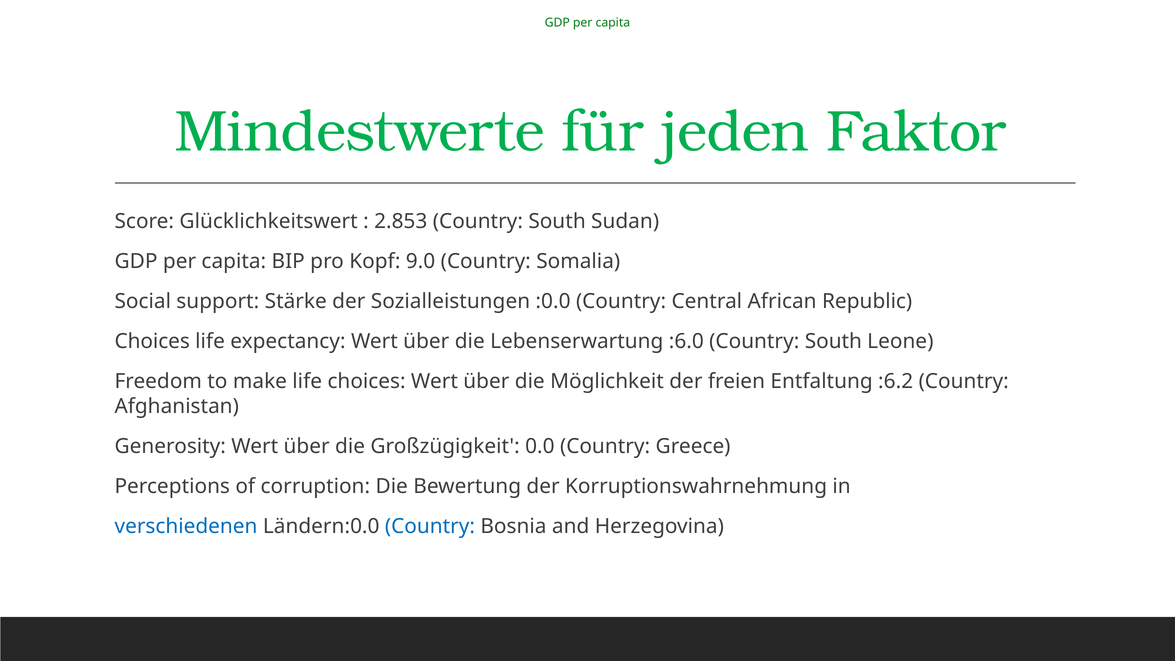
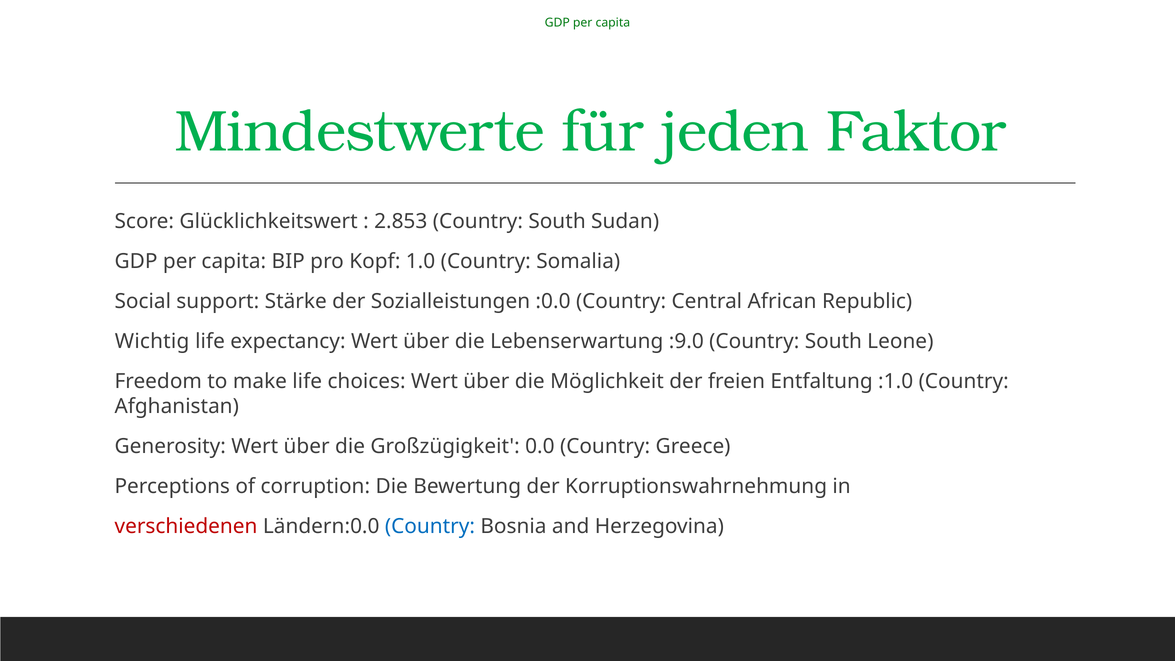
9.0: 9.0 -> 1.0
Choices at (152, 341): Choices -> Wichtig
:6.0: :6.0 -> :9.0
:6.2: :6.2 -> :1.0
verschiedenen colour: blue -> red
